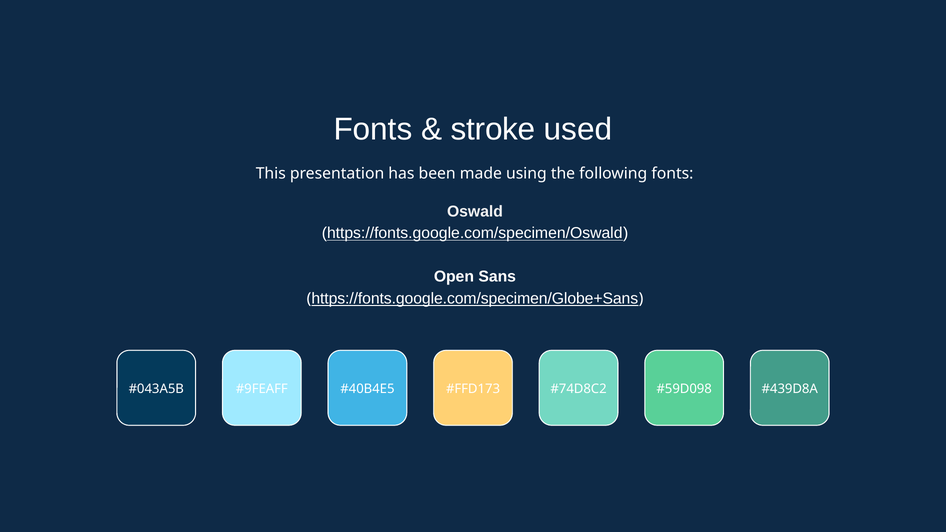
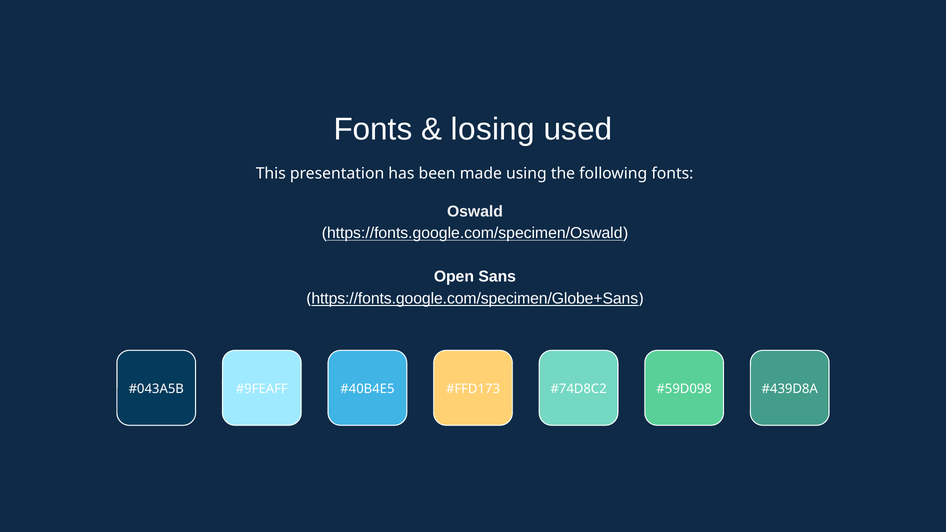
stroke: stroke -> losing
